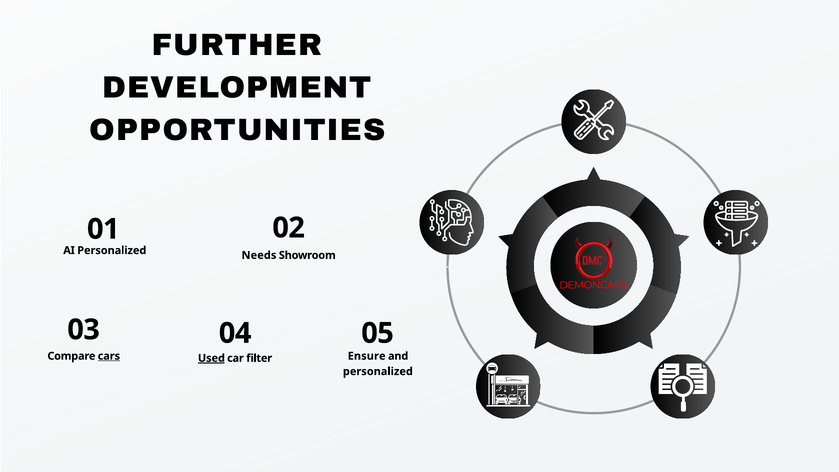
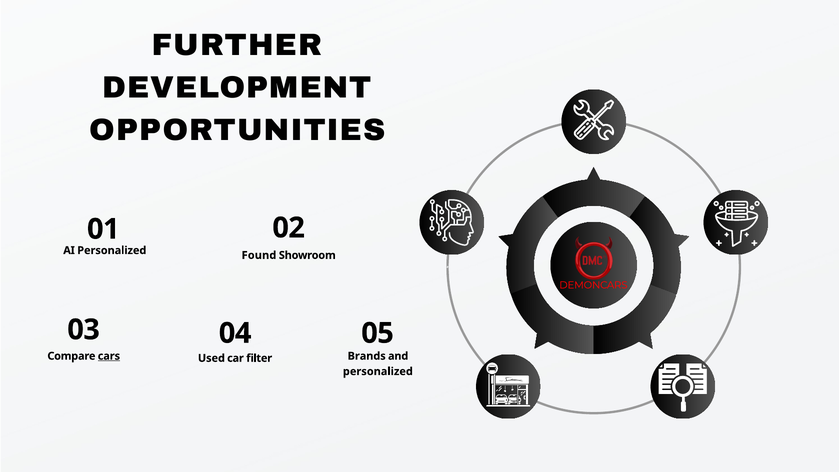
Needs: Needs -> Found
Ensure: Ensure -> Brands
Used underline: present -> none
